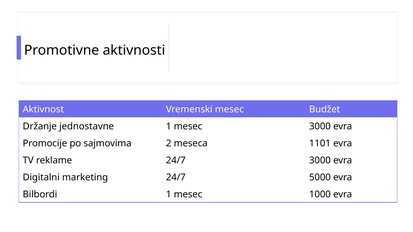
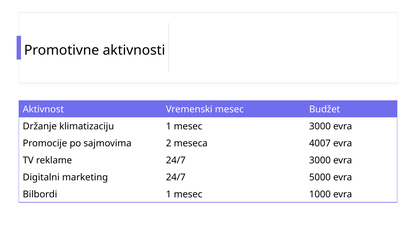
jednostavne: jednostavne -> klimatizaciju
1101: 1101 -> 4007
